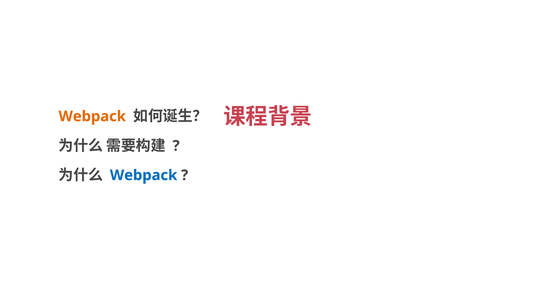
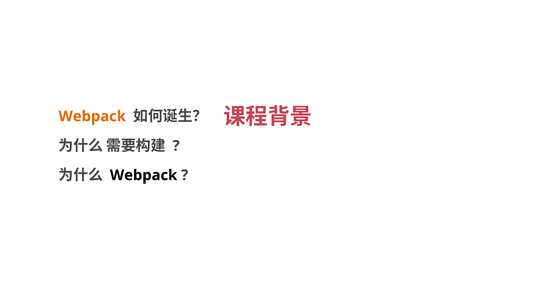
Webpack at (144, 175) colour: blue -> black
